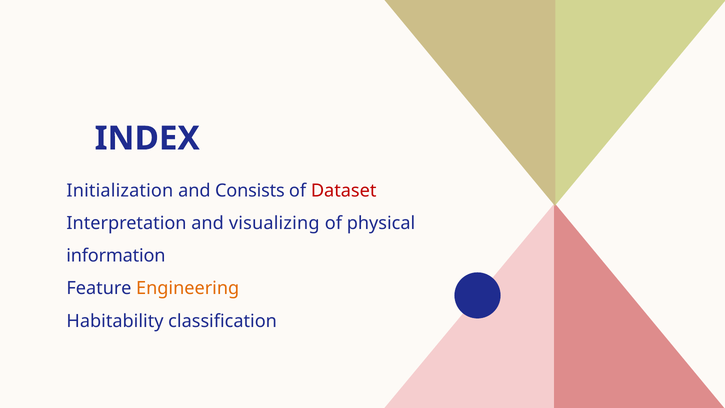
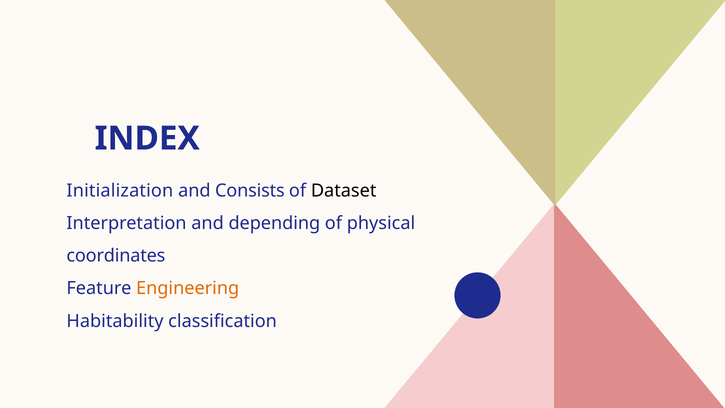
Dataset colour: red -> black
visualizing: visualizing -> depending
information: information -> coordinates
